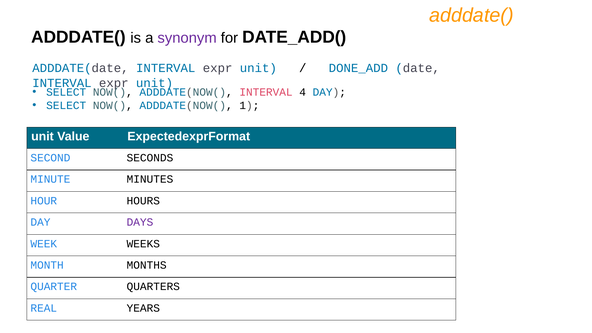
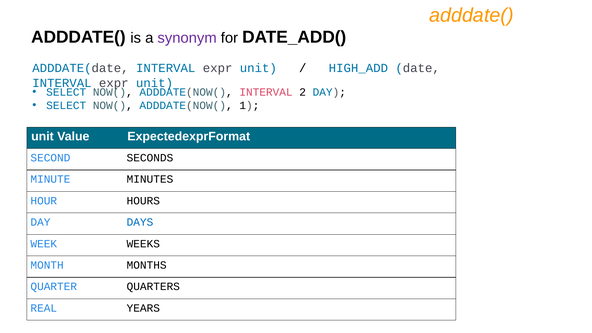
DONE_ADD: DONE_ADD -> HIGH_ADD
4: 4 -> 2
DAYS colour: purple -> blue
